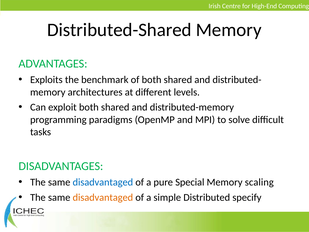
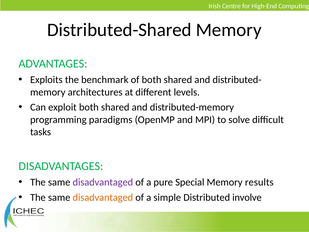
disadvantaged at (103, 182) colour: blue -> purple
scaling: scaling -> results
specify: specify -> involve
